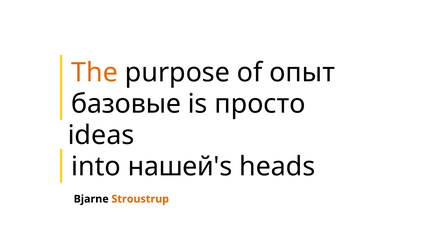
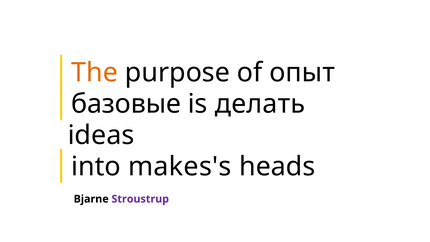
просто: просто -> делать
нашей's: нашей's -> makes's
Stroustrup colour: orange -> purple
